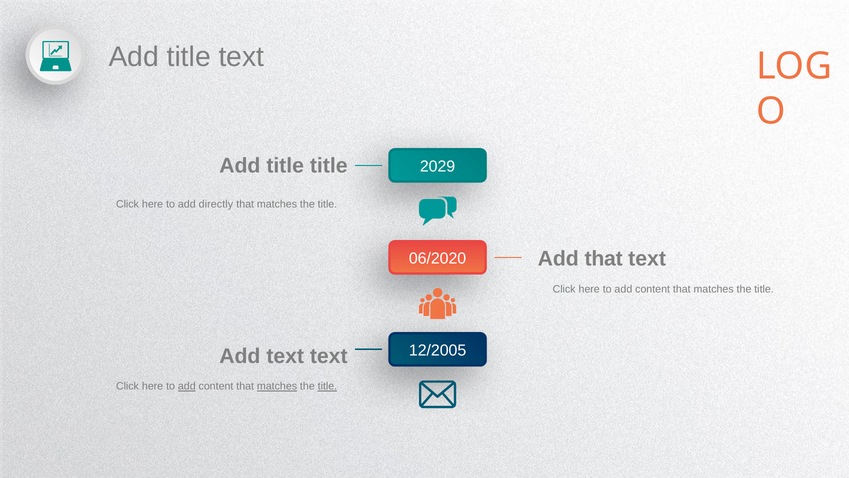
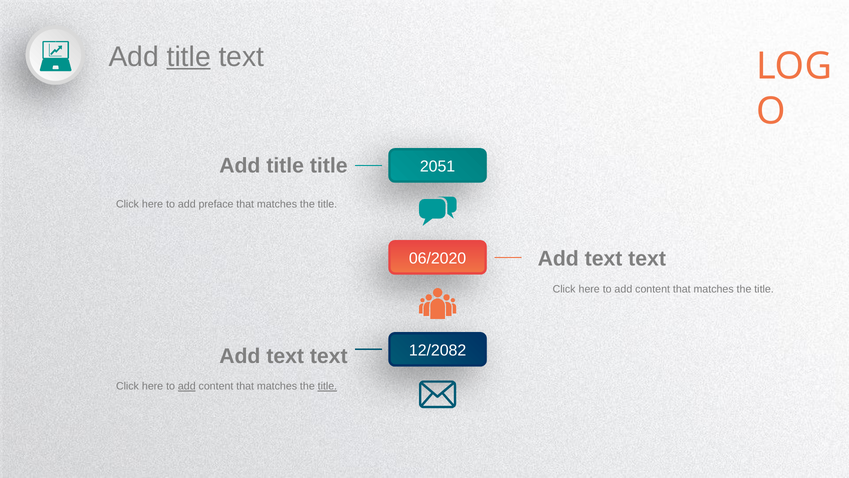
title at (189, 57) underline: none -> present
2029: 2029 -> 2051
directly: directly -> preface
that at (604, 258): that -> text
12/2005: 12/2005 -> 12/2082
matches at (277, 386) underline: present -> none
